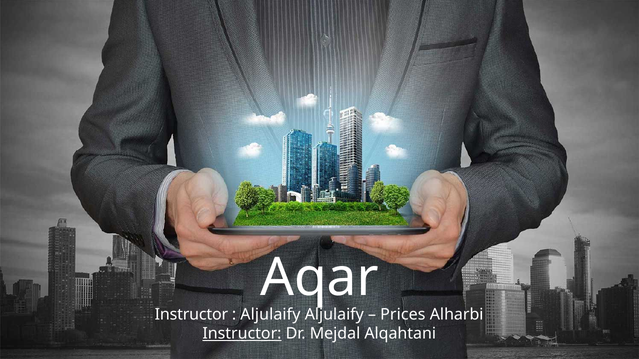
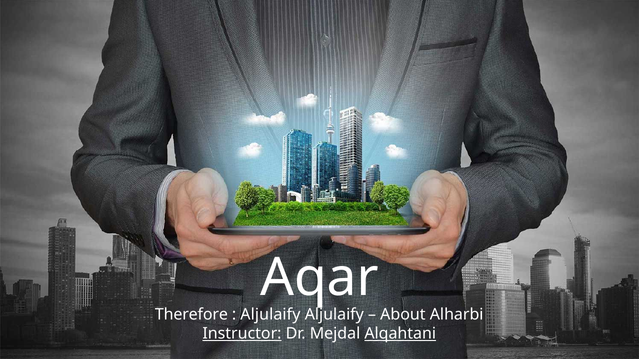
Instructor at (191, 315): Instructor -> Therefore
Prices: Prices -> About
Alqahtani underline: none -> present
